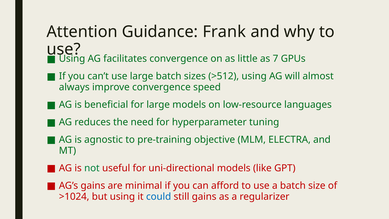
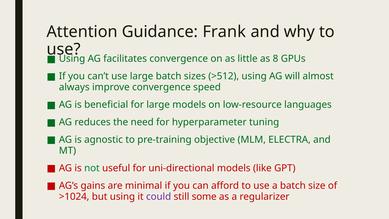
7: 7 -> 8
could colour: blue -> purple
still gains: gains -> some
